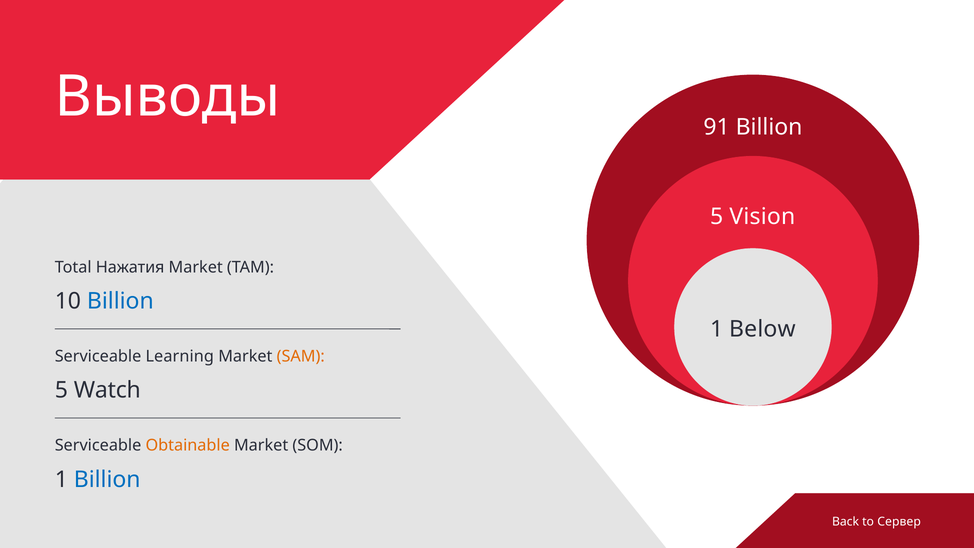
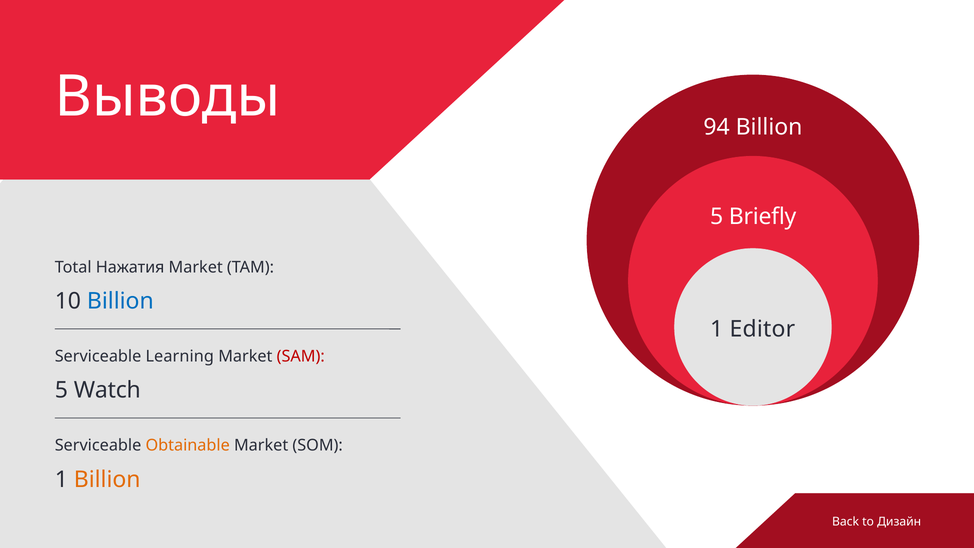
91: 91 -> 94
Vision: Vision -> Briefly
Below: Below -> Editor
SAM colour: orange -> red
Billion at (107, 479) colour: blue -> orange
Сервер: Сервер -> Дизайн
